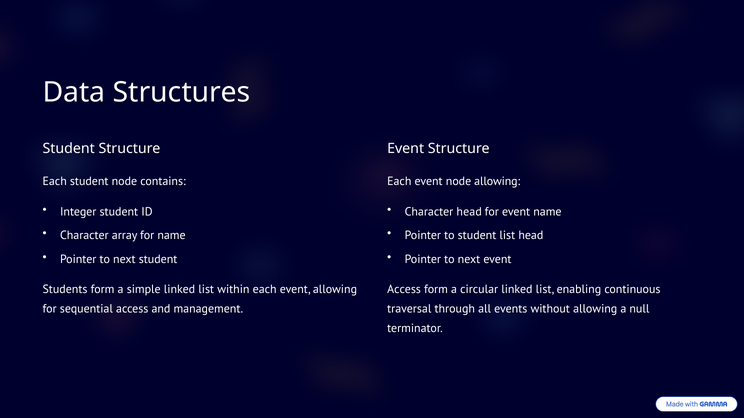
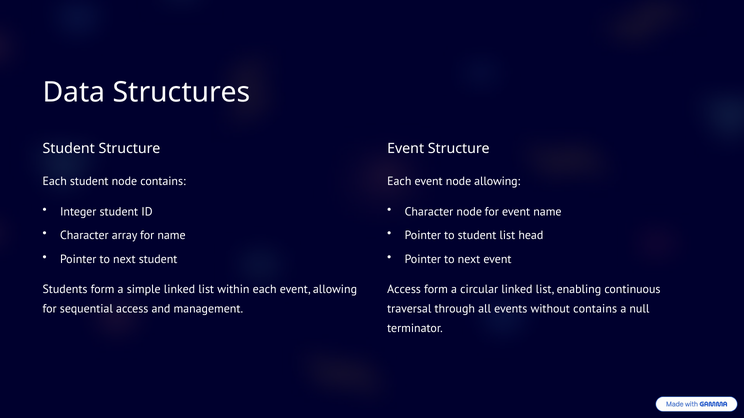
Character head: head -> node
without allowing: allowing -> contains
